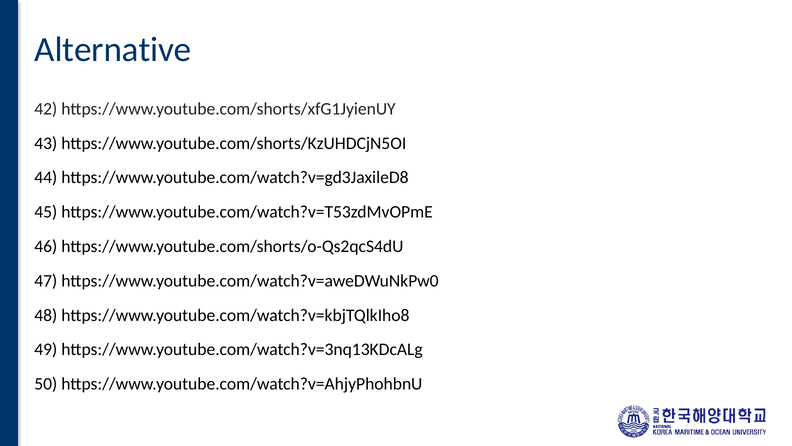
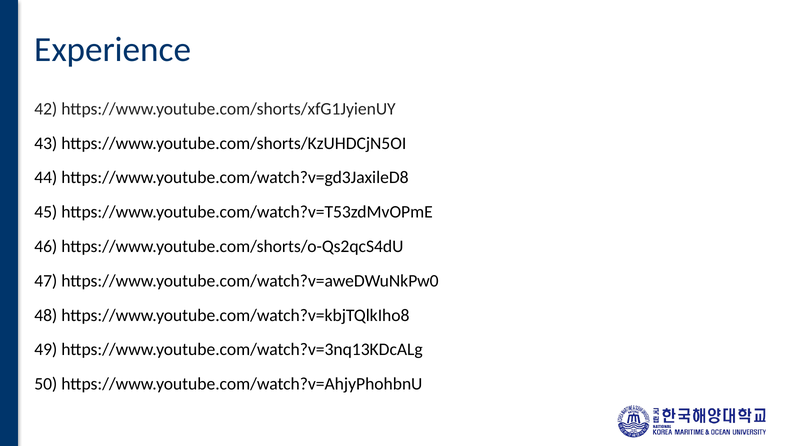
Alternative: Alternative -> Experience
